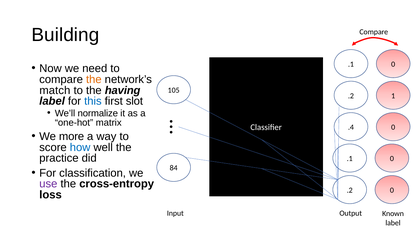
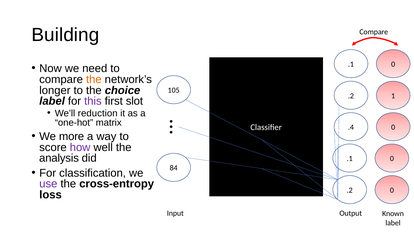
match: match -> longer
having: having -> choice
this colour: blue -> purple
normalize: normalize -> reduction
how colour: blue -> purple
practice: practice -> analysis
